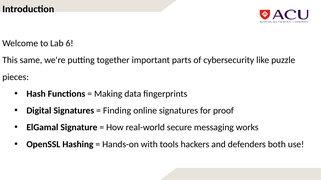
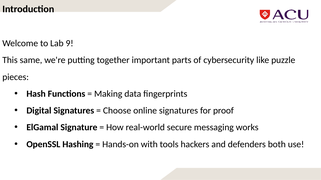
6: 6 -> 9
Finding: Finding -> Choose
